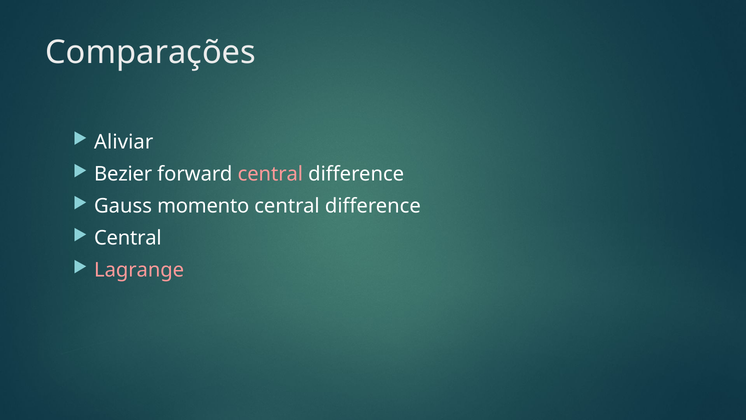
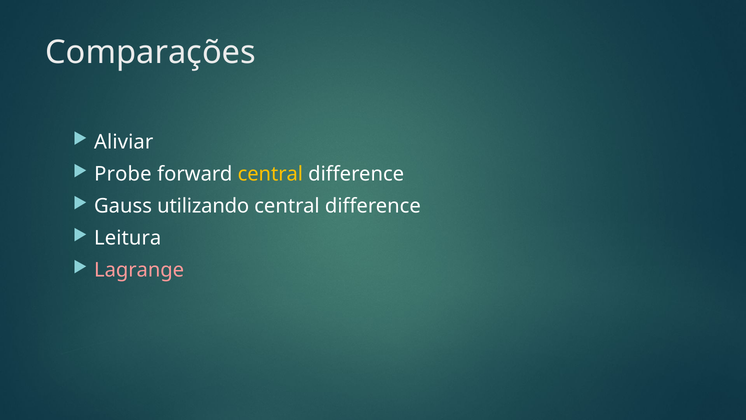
Bezier: Bezier -> Probe
central at (270, 174) colour: pink -> yellow
momento: momento -> utilizando
Central at (128, 238): Central -> Leitura
